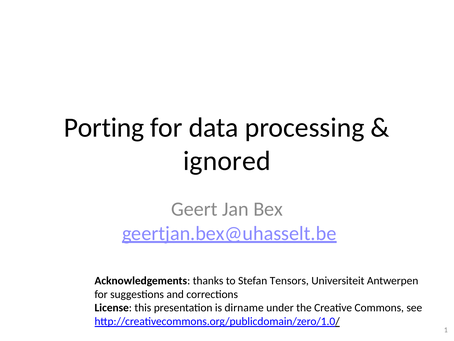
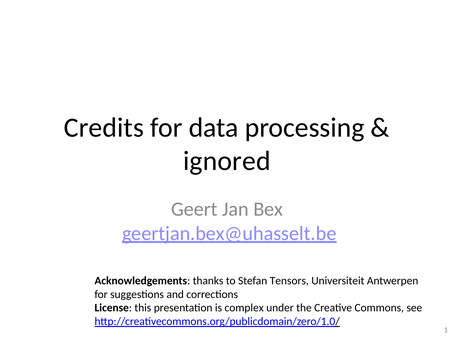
Porting: Porting -> Credits
dirname: dirname -> complex
